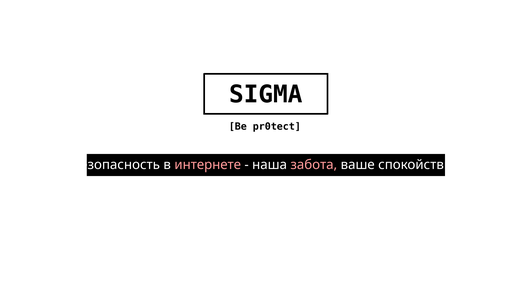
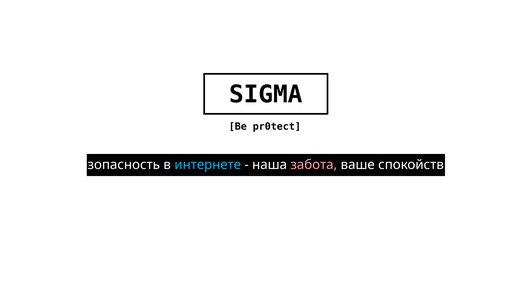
интернете colour: pink -> light blue
